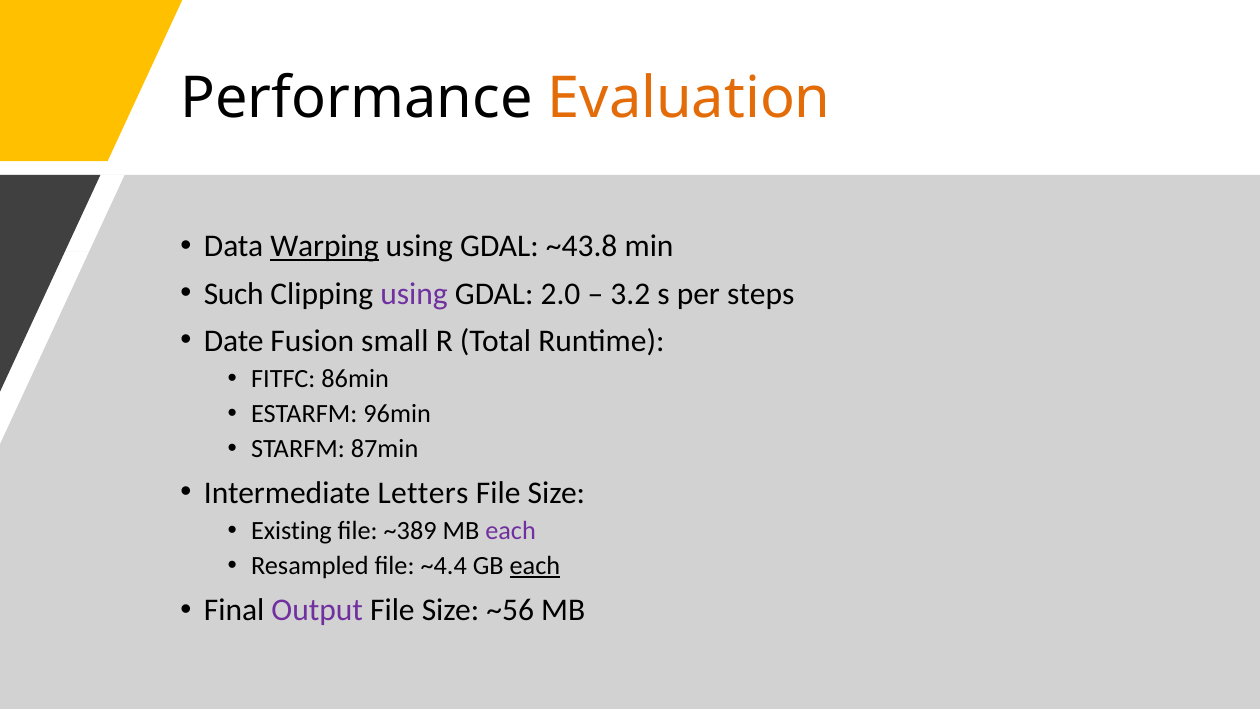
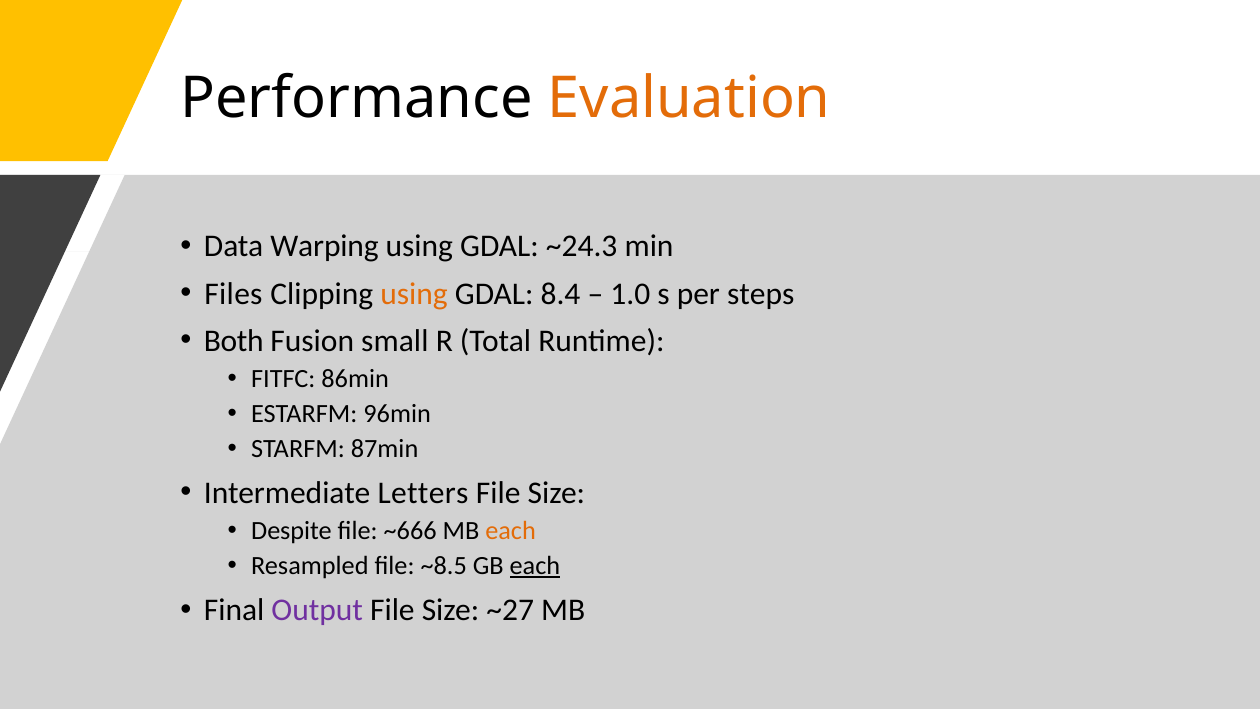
Warping underline: present -> none
~43.8: ~43.8 -> ~24.3
Such: Such -> Files
using at (414, 294) colour: purple -> orange
2.0: 2.0 -> 8.4
3.2: 3.2 -> 1.0
Date: Date -> Both
Existing: Existing -> Despite
~389: ~389 -> ~666
each at (511, 530) colour: purple -> orange
~4.4: ~4.4 -> ~8.5
~56: ~56 -> ~27
